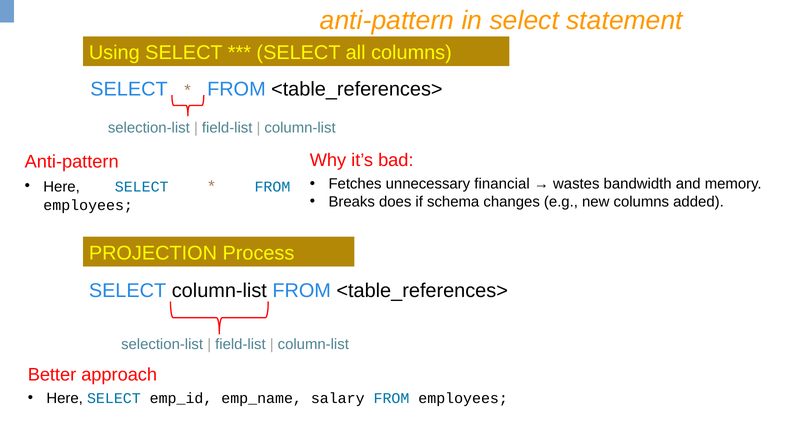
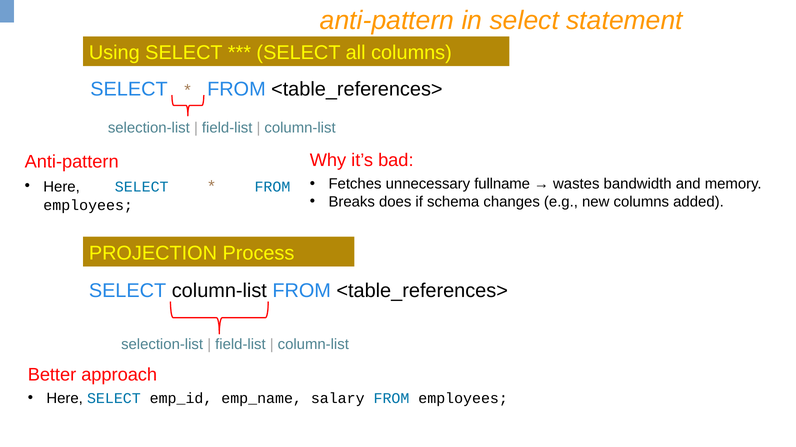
financial: financial -> fullname
